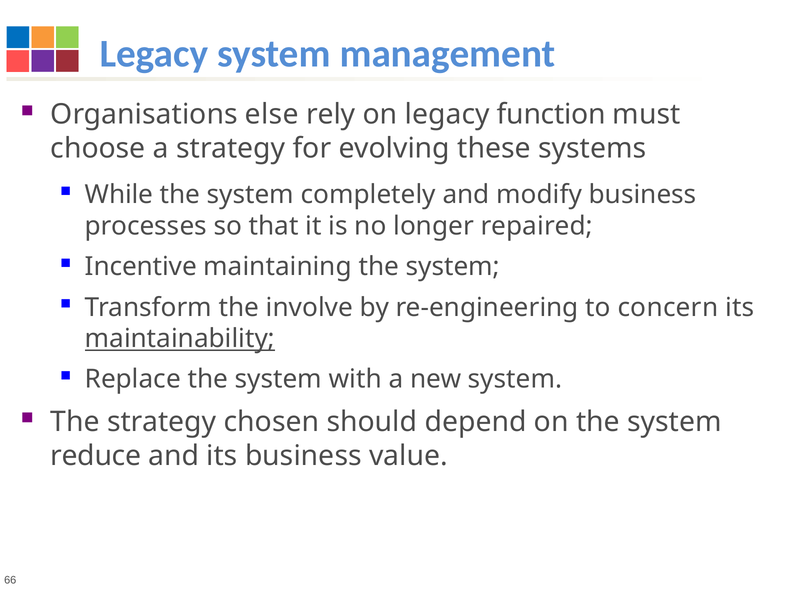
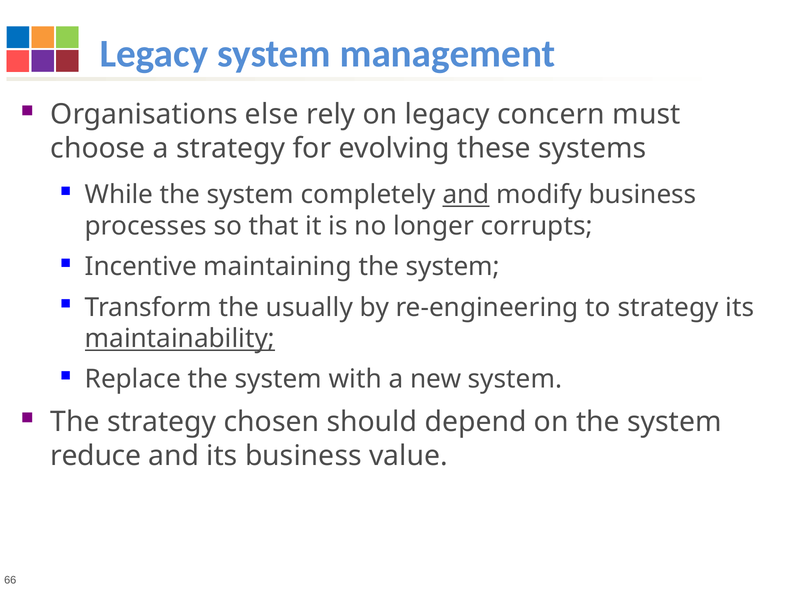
function: function -> concern
and at (466, 195) underline: none -> present
repaired: repaired -> corrupts
involve: involve -> usually
to concern: concern -> strategy
